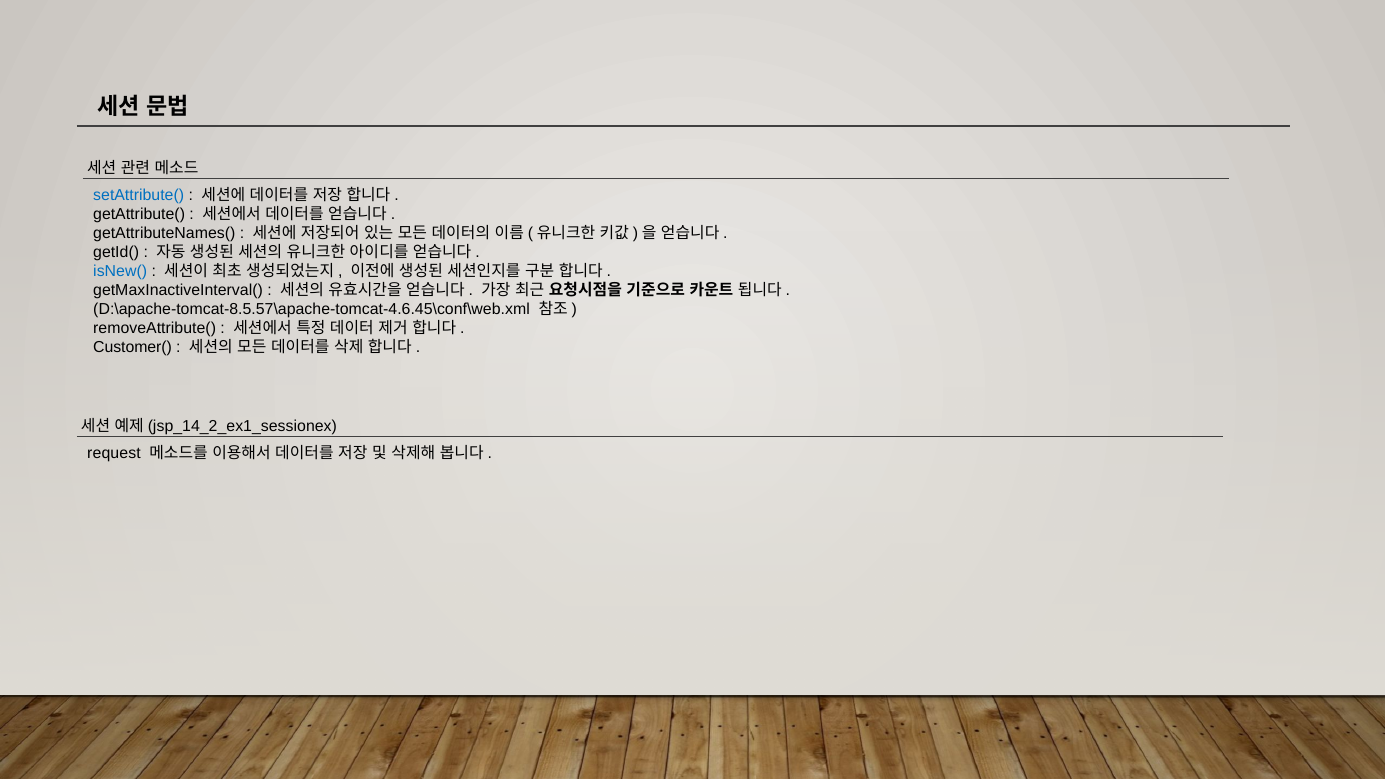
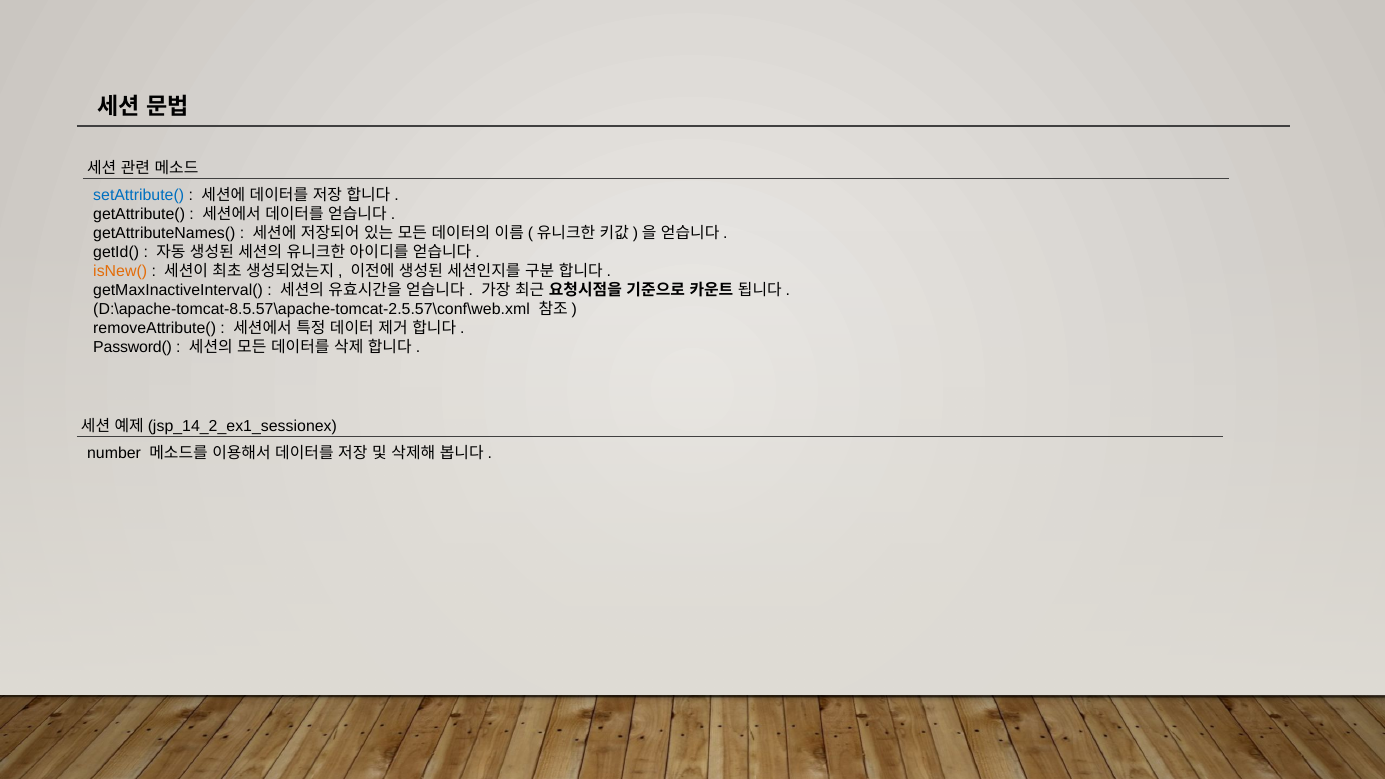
isNew( colour: blue -> orange
D:\apache-tomcat-8.5.57\apache-tomcat-4.6.45\conf\web.xml: D:\apache-tomcat-8.5.57\apache-tomcat-4.6.45\conf\web.xml -> D:\apache-tomcat-8.5.57\apache-tomcat-2.5.57\conf\web.xml
Customer(: Customer( -> Password(
request: request -> number
